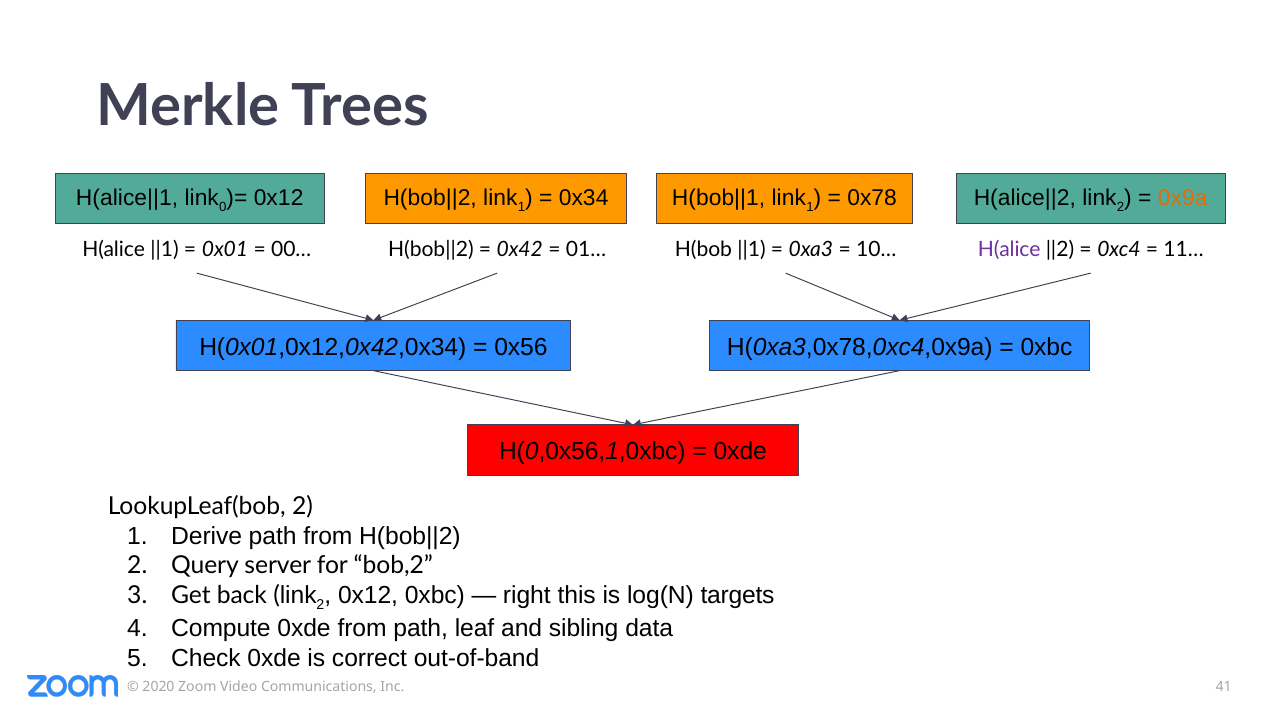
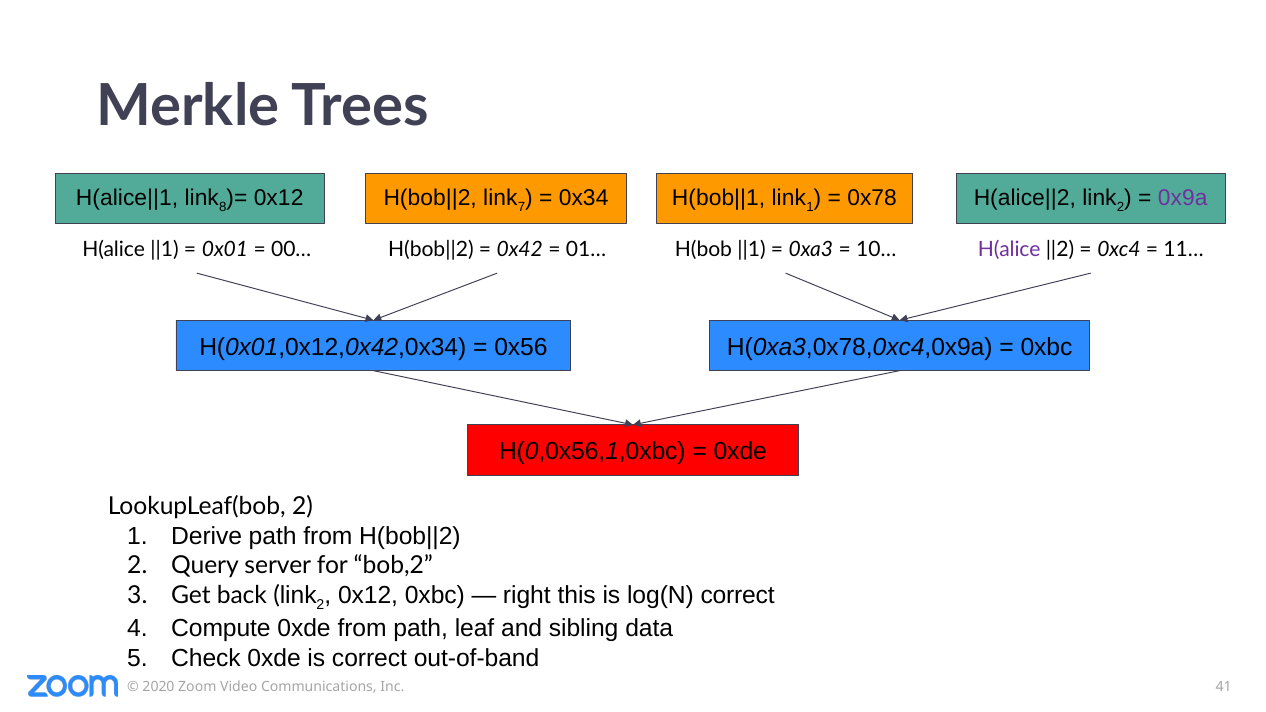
0: 0 -> 8
1 at (522, 207): 1 -> 7
0x9a colour: orange -> purple
log(N targets: targets -> correct
